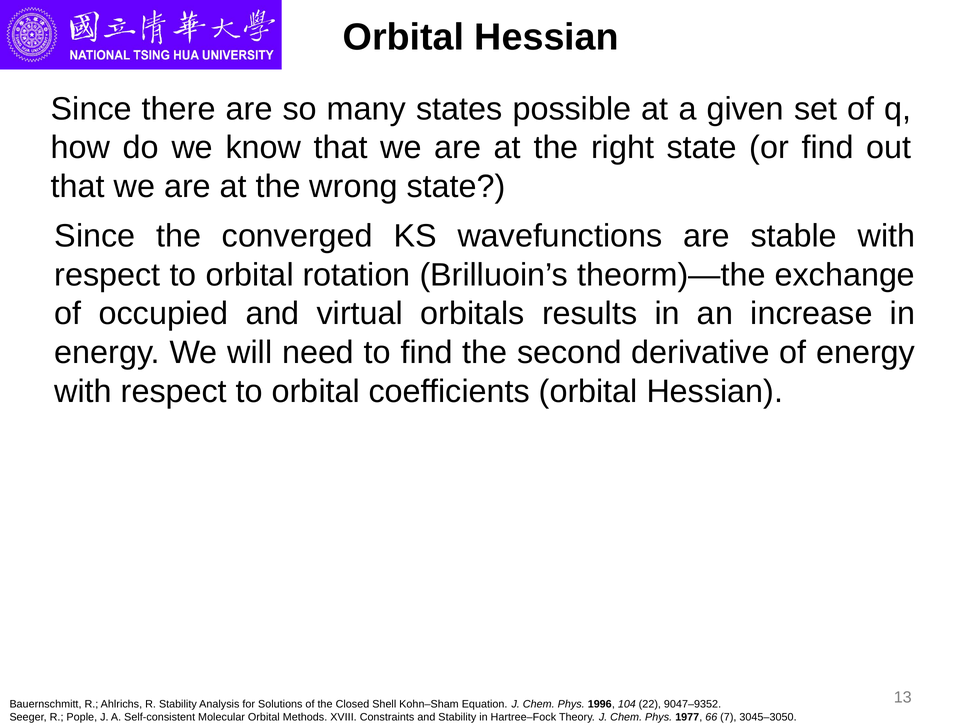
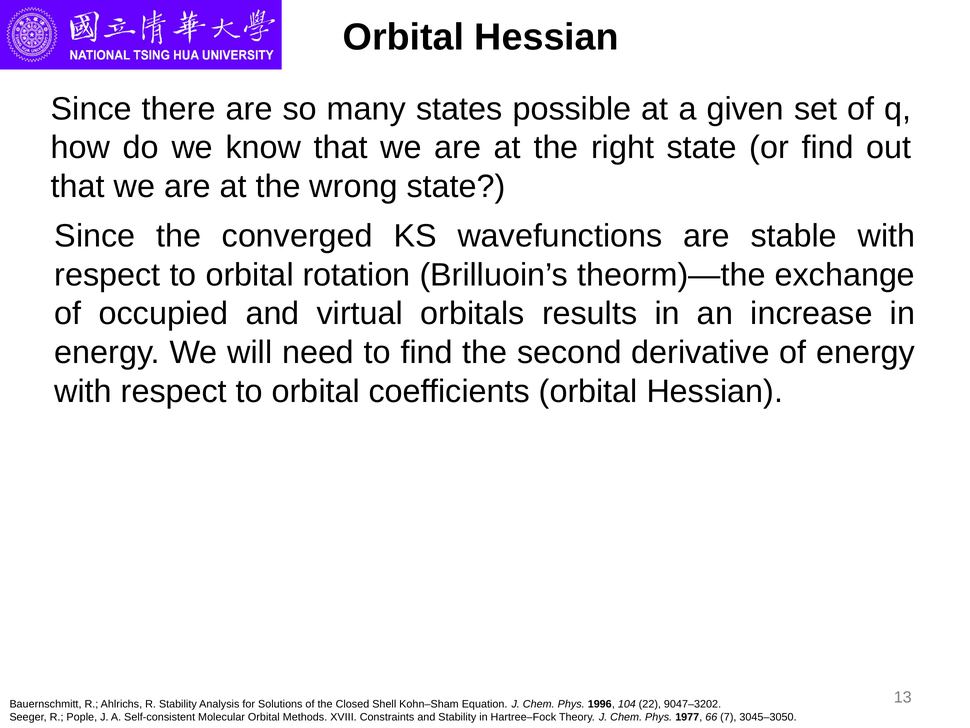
9047–9352: 9047–9352 -> 9047–3202
